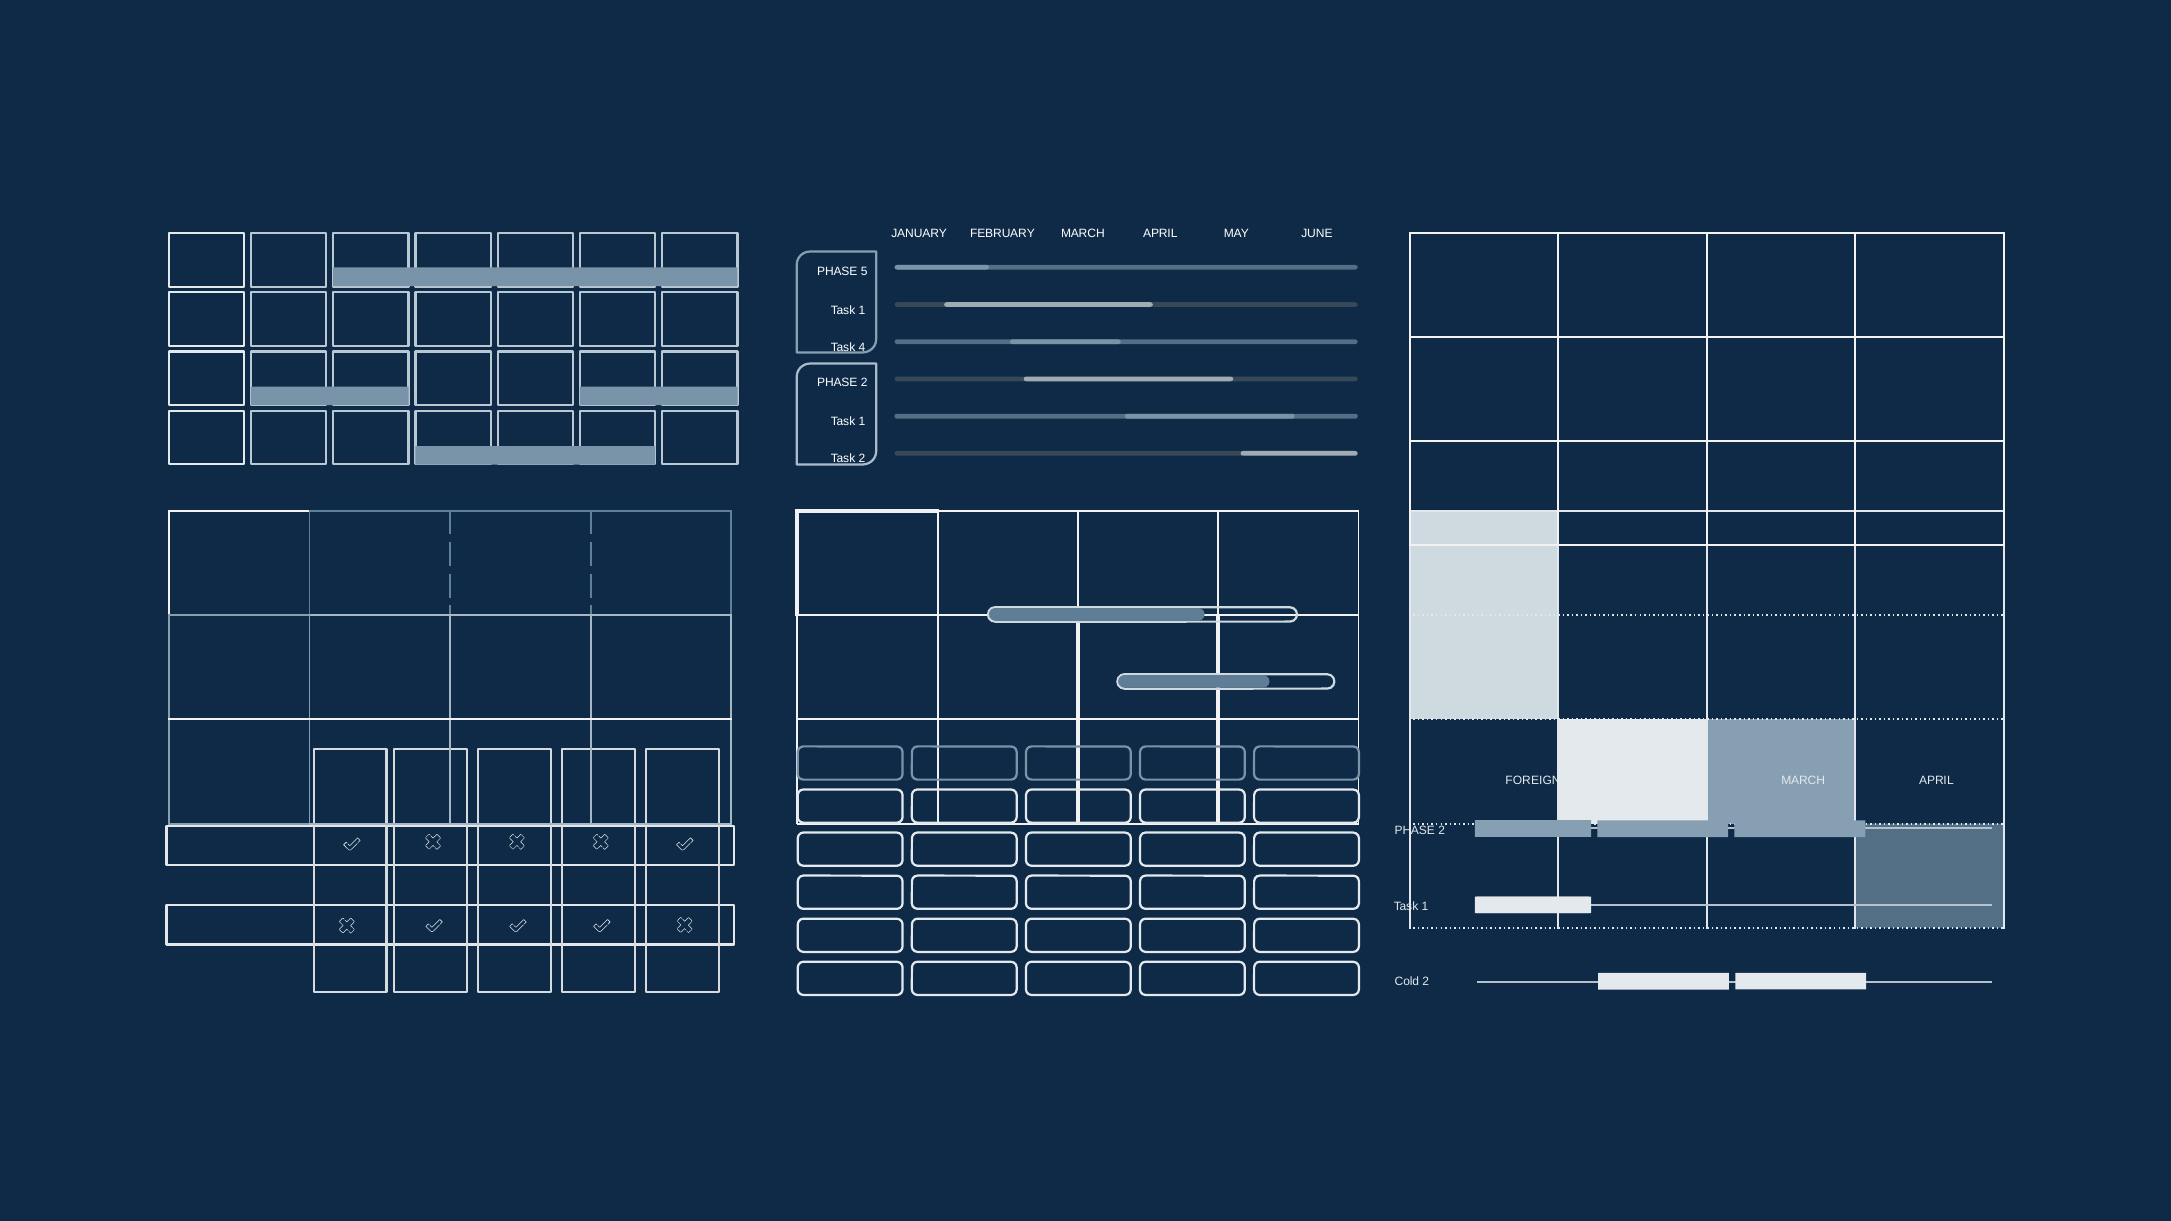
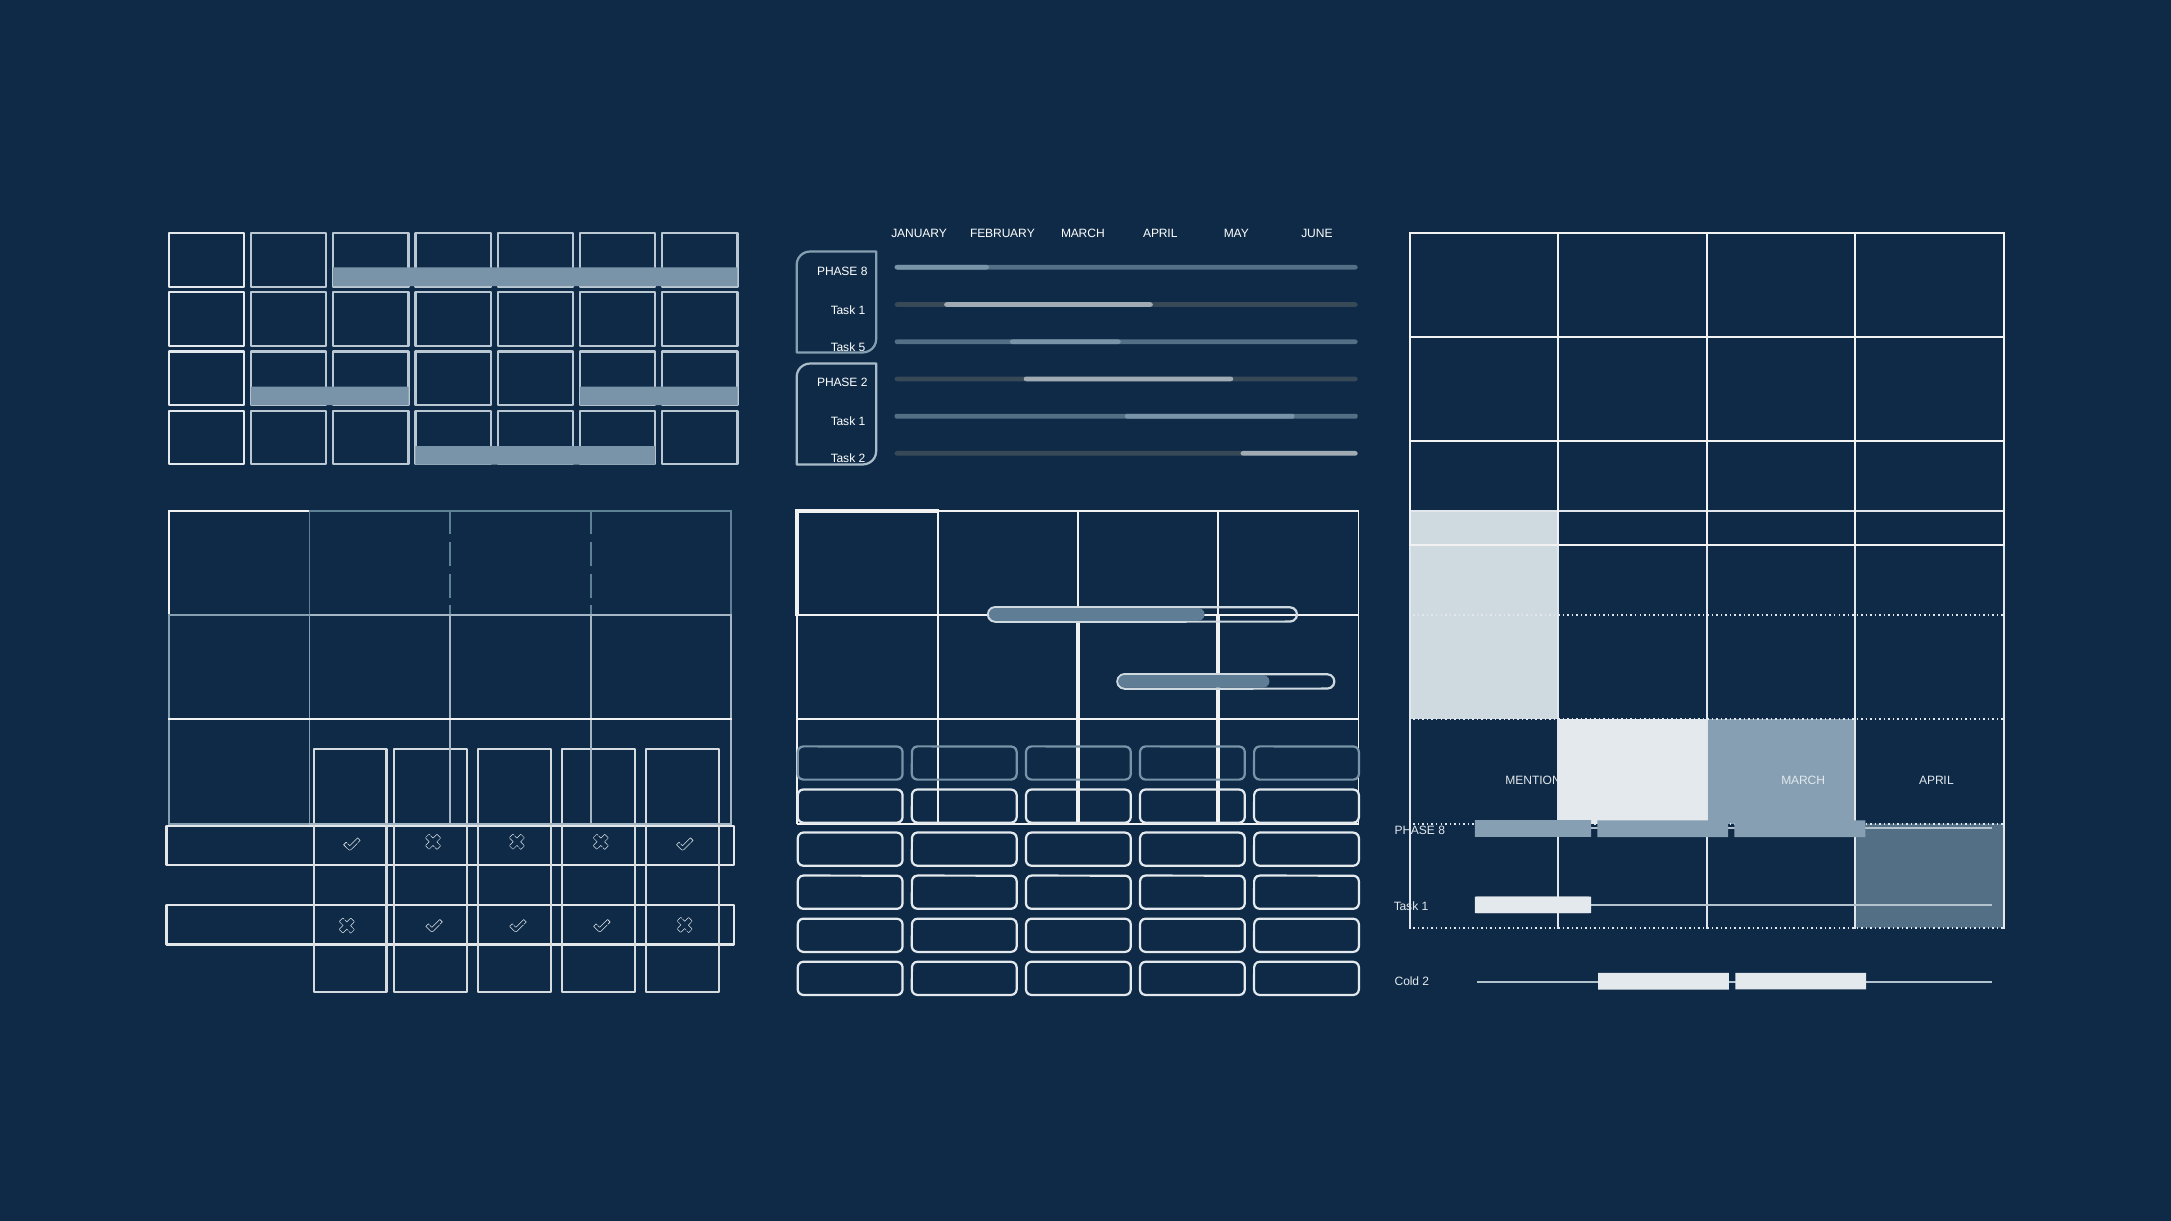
5 at (864, 272): 5 -> 8
4: 4 -> 5
FOREIGN: FOREIGN -> MENTION
2 at (1442, 831): 2 -> 8
